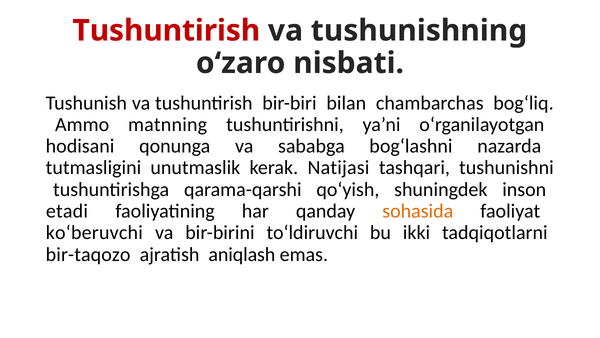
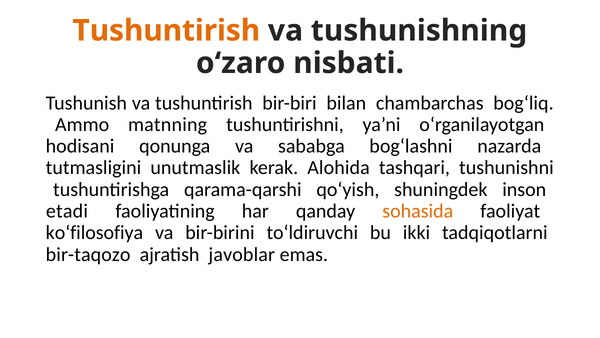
Tushuntirish at (166, 31) colour: red -> orange
Natijasi: Natijasi -> Alohida
ko‘beruvchi: ko‘beruvchi -> ko‘filosofiya
aniqlash: aniqlash -> javoblar
